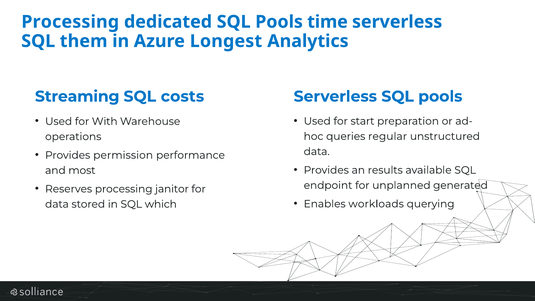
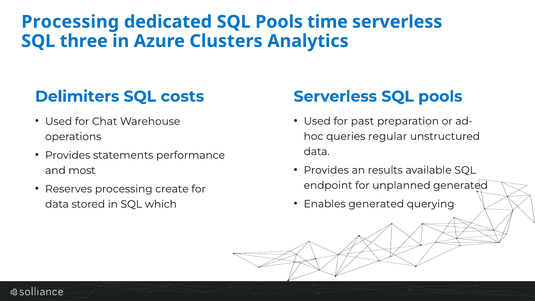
them: them -> three
Longest: Longest -> Clusters
Streaming: Streaming -> Delimiters
start: start -> past
With: With -> Chat
permission: permission -> statements
janitor: janitor -> create
Enables workloads: workloads -> generated
